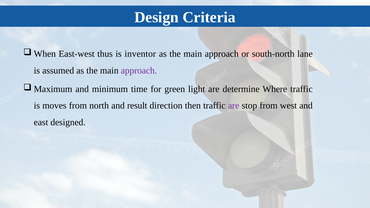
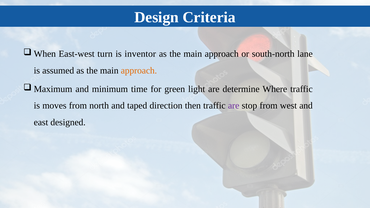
thus: thus -> turn
approach at (139, 71) colour: purple -> orange
result: result -> taped
